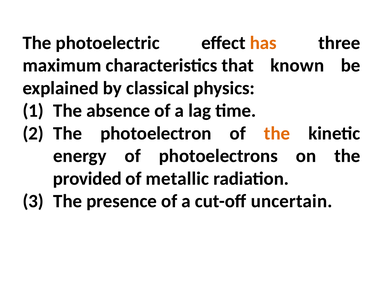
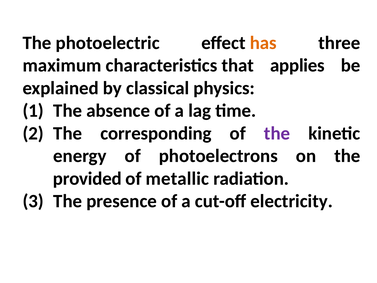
known: known -> applies
photoelectron: photoelectron -> corresponding
the at (277, 133) colour: orange -> purple
uncertain: uncertain -> electricity
